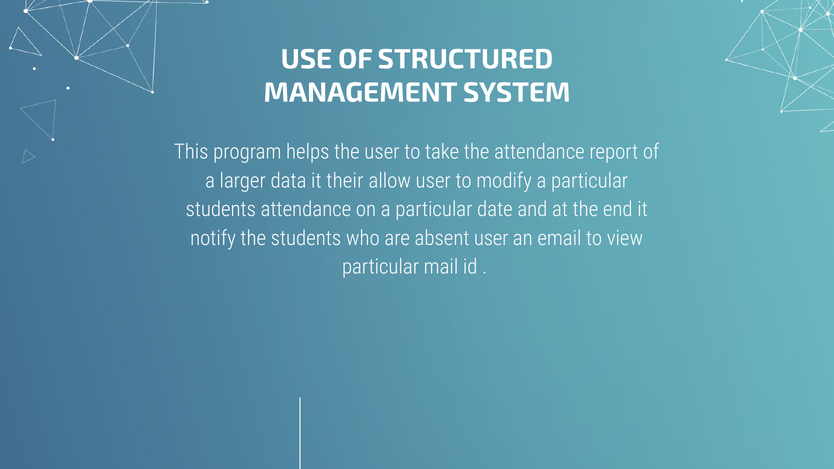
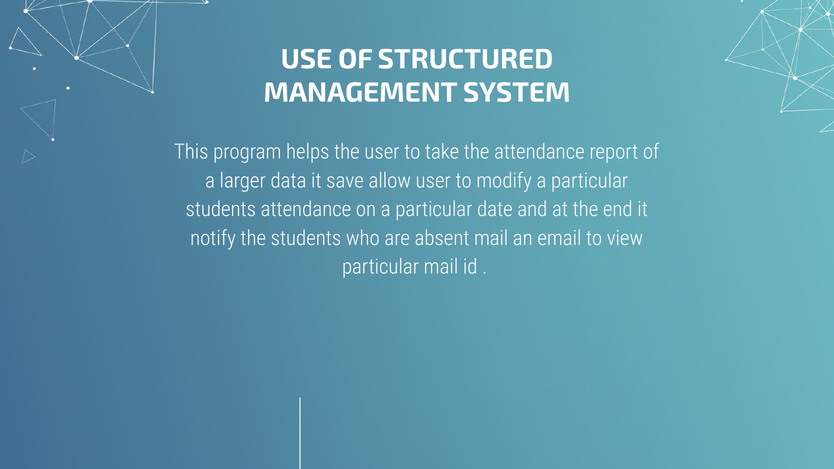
their: their -> save
absent user: user -> mail
